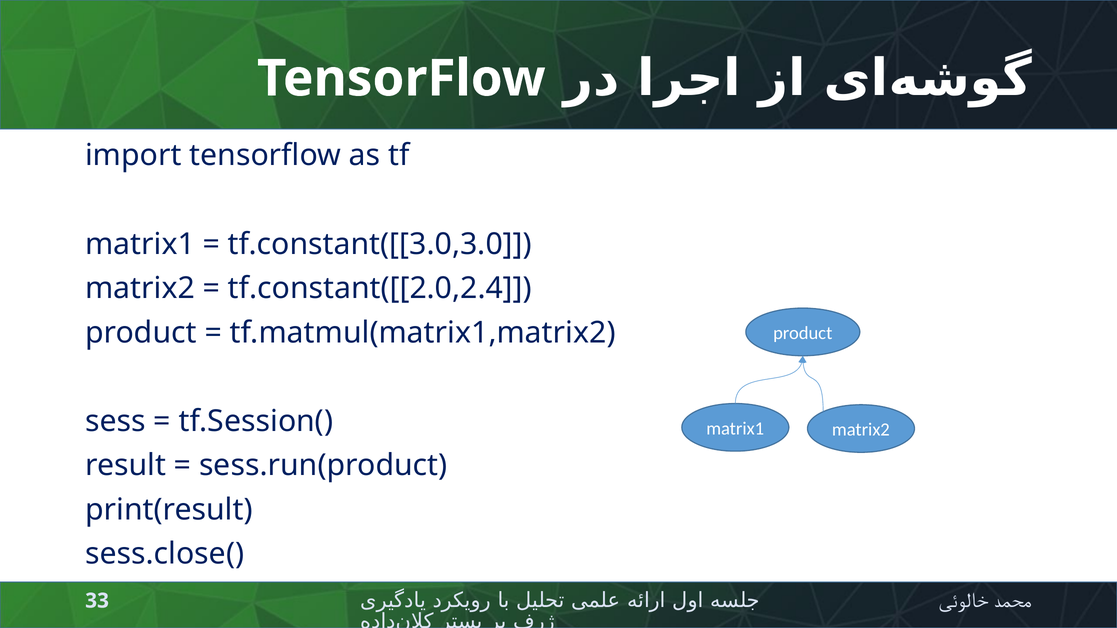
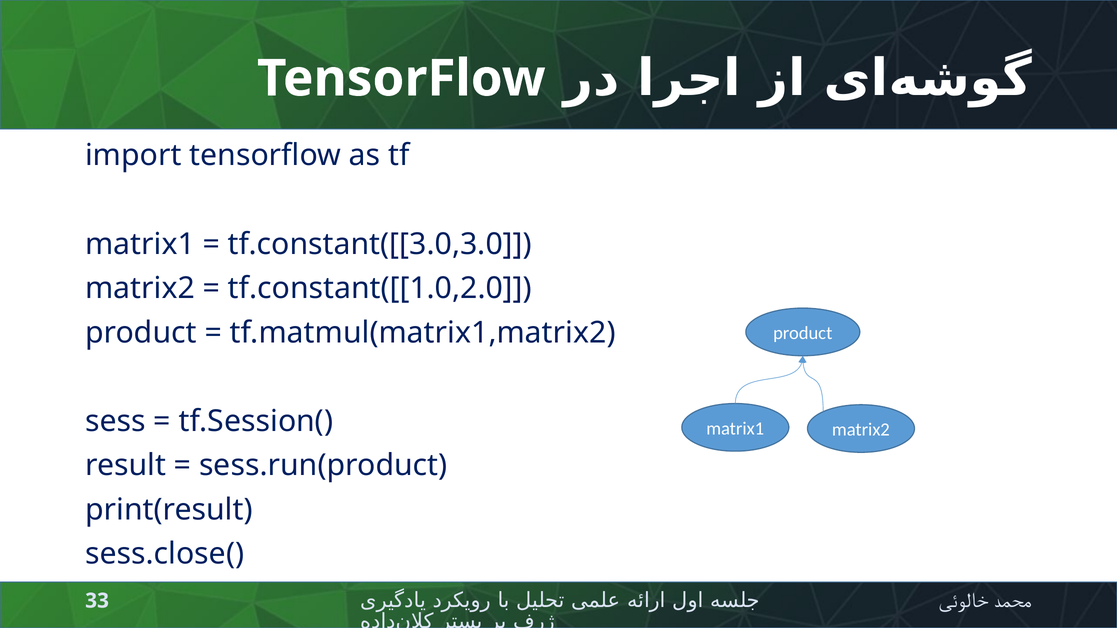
tf.constant([[2.0,2.4: tf.constant([[2.0,2.4 -> tf.constant([[1.0,2.0
